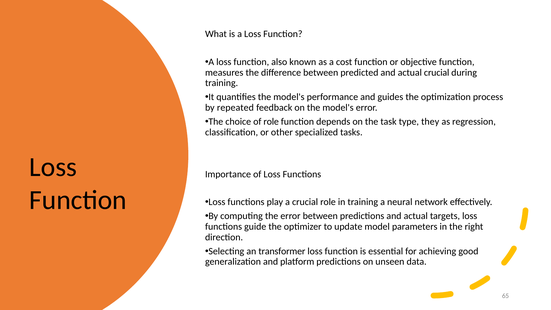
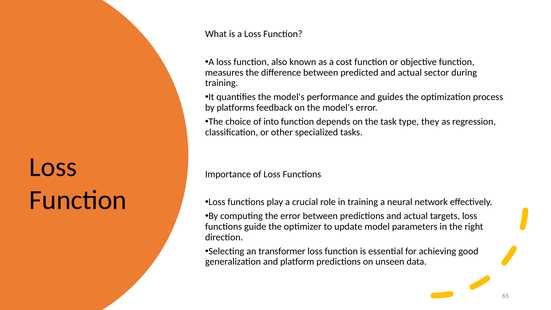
actual crucial: crucial -> sector
repeated: repeated -> platforms
of role: role -> into
